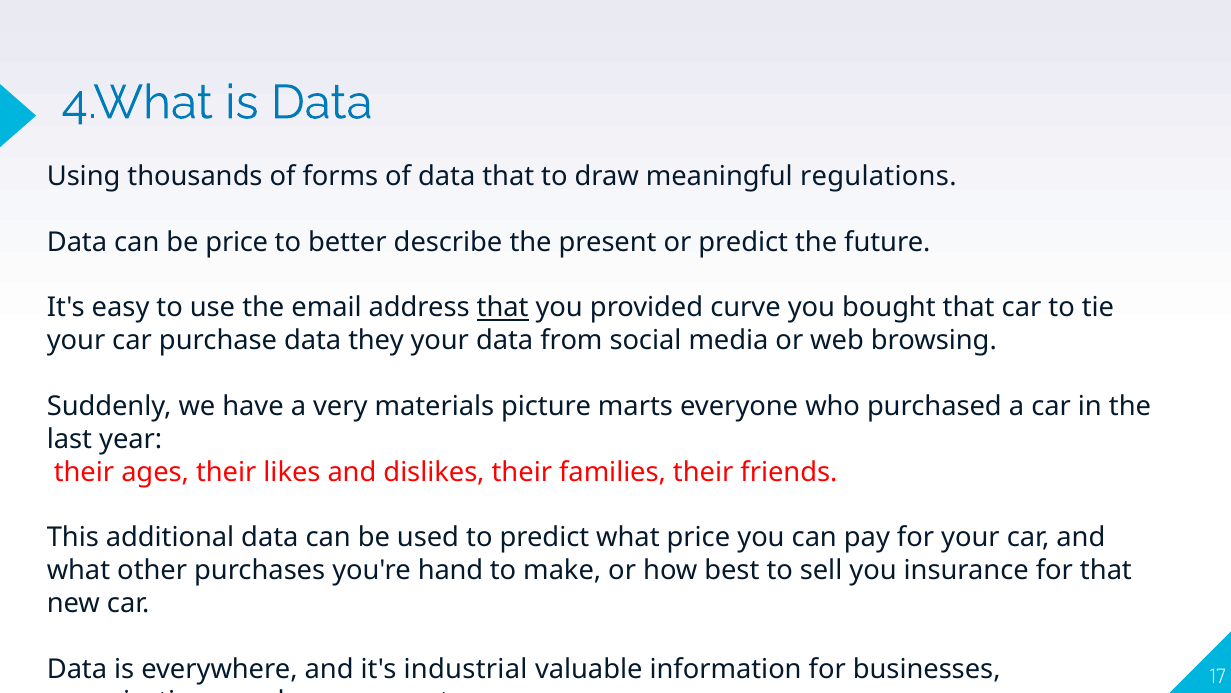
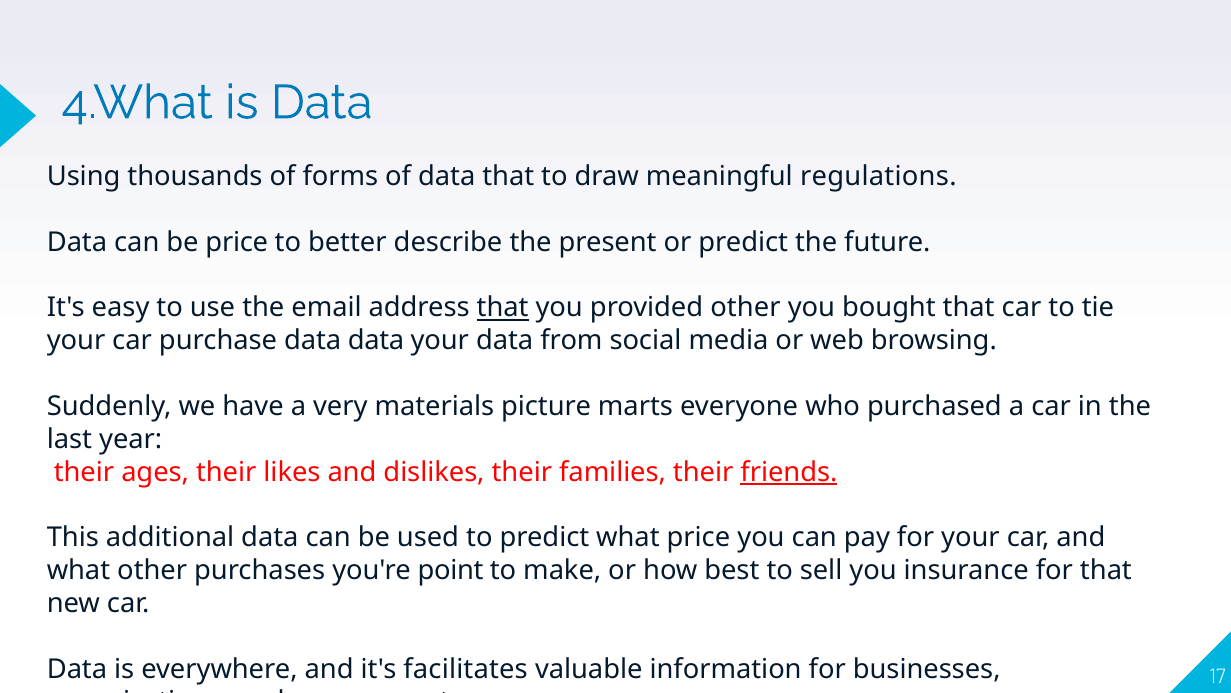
provided curve: curve -> other
data they: they -> data
friends underline: none -> present
hand: hand -> point
industrial: industrial -> facilitates
